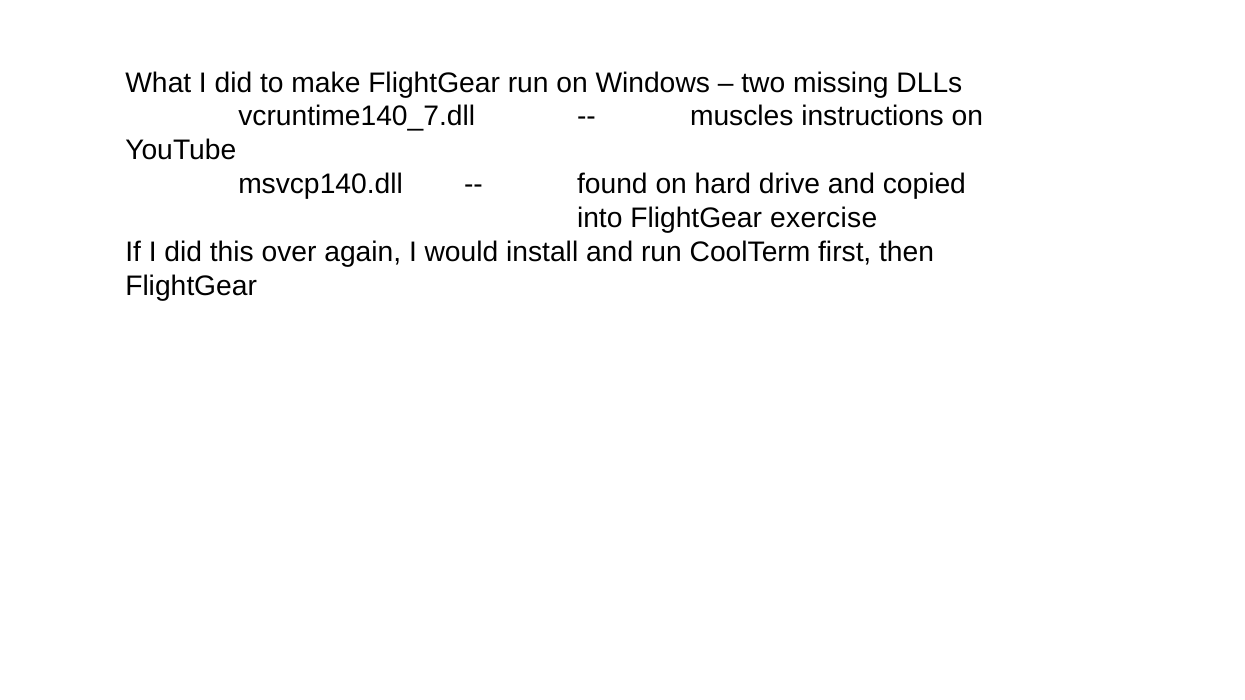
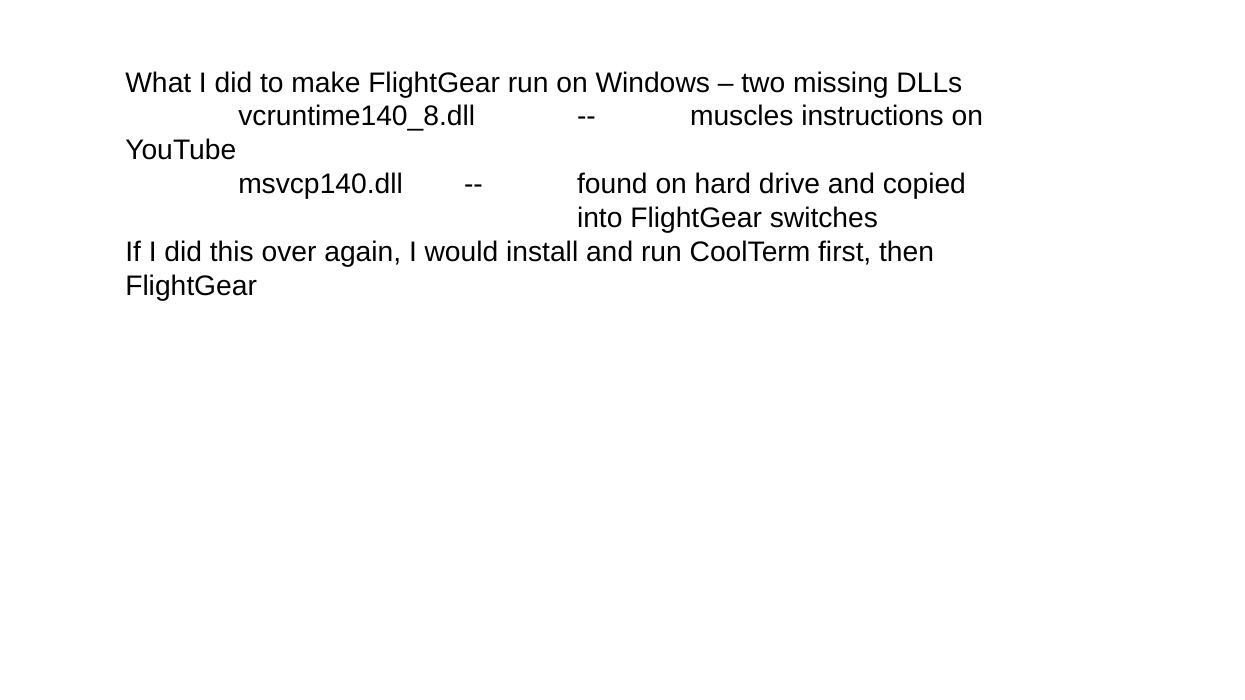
vcruntime140_7.dll: vcruntime140_7.dll -> vcruntime140_8.dll
exercise: exercise -> switches
